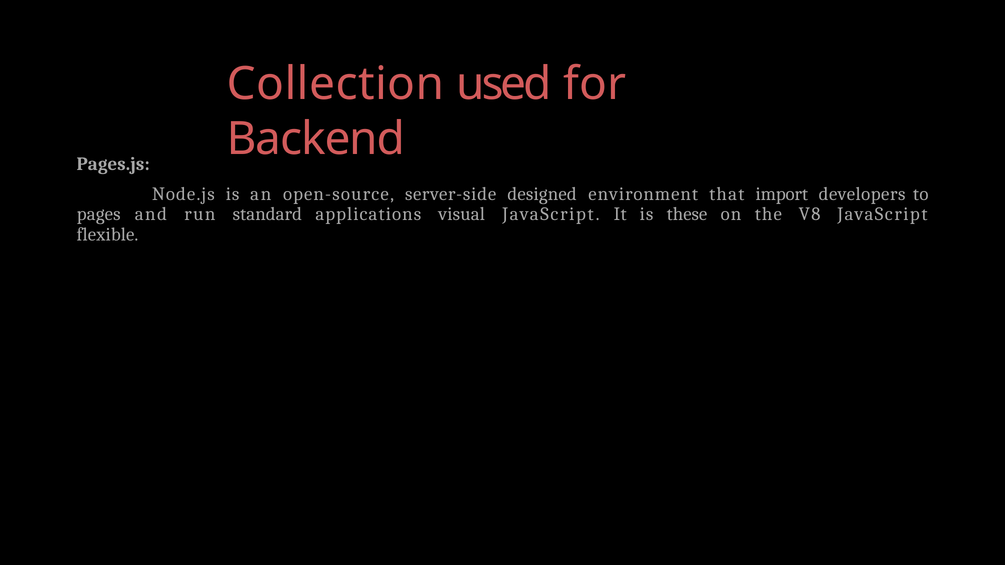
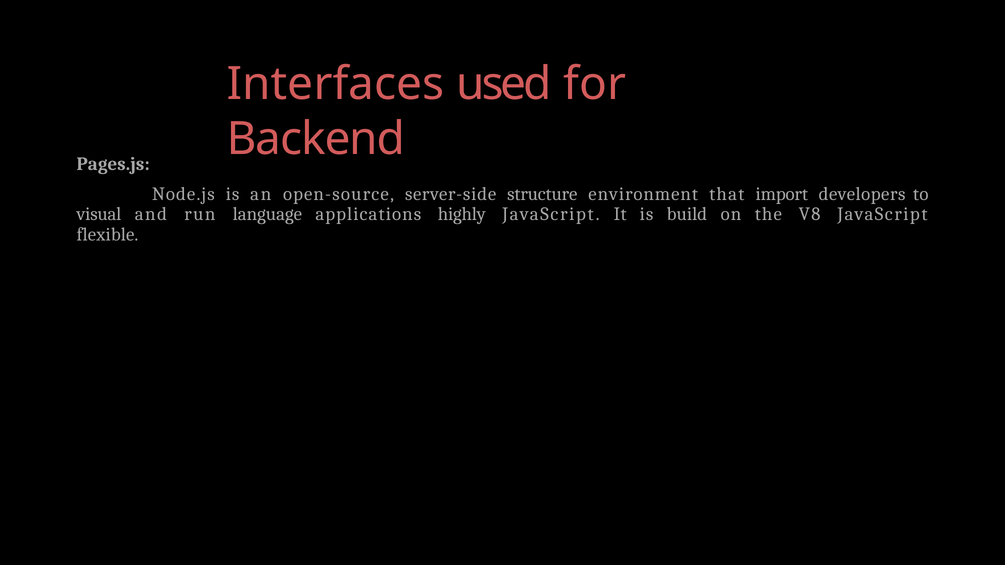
Collection: Collection -> Interfaces
designed: designed -> structure
pages: pages -> visual
standard: standard -> language
visual: visual -> highly
these: these -> build
